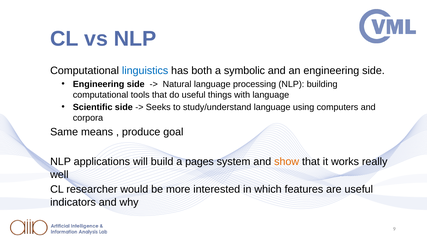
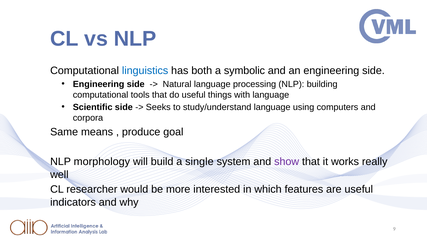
applications: applications -> morphology
pages: pages -> single
show colour: orange -> purple
